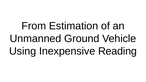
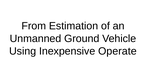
Reading: Reading -> Operate
